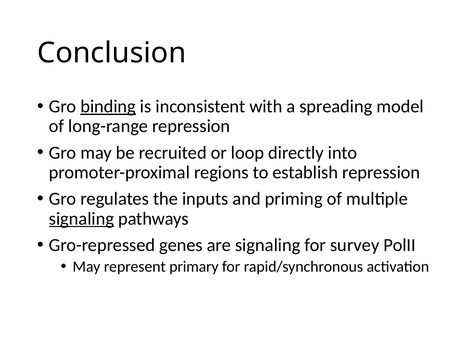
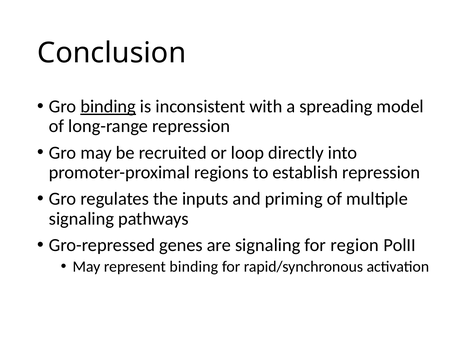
signaling at (81, 219) underline: present -> none
survey: survey -> region
represent primary: primary -> binding
